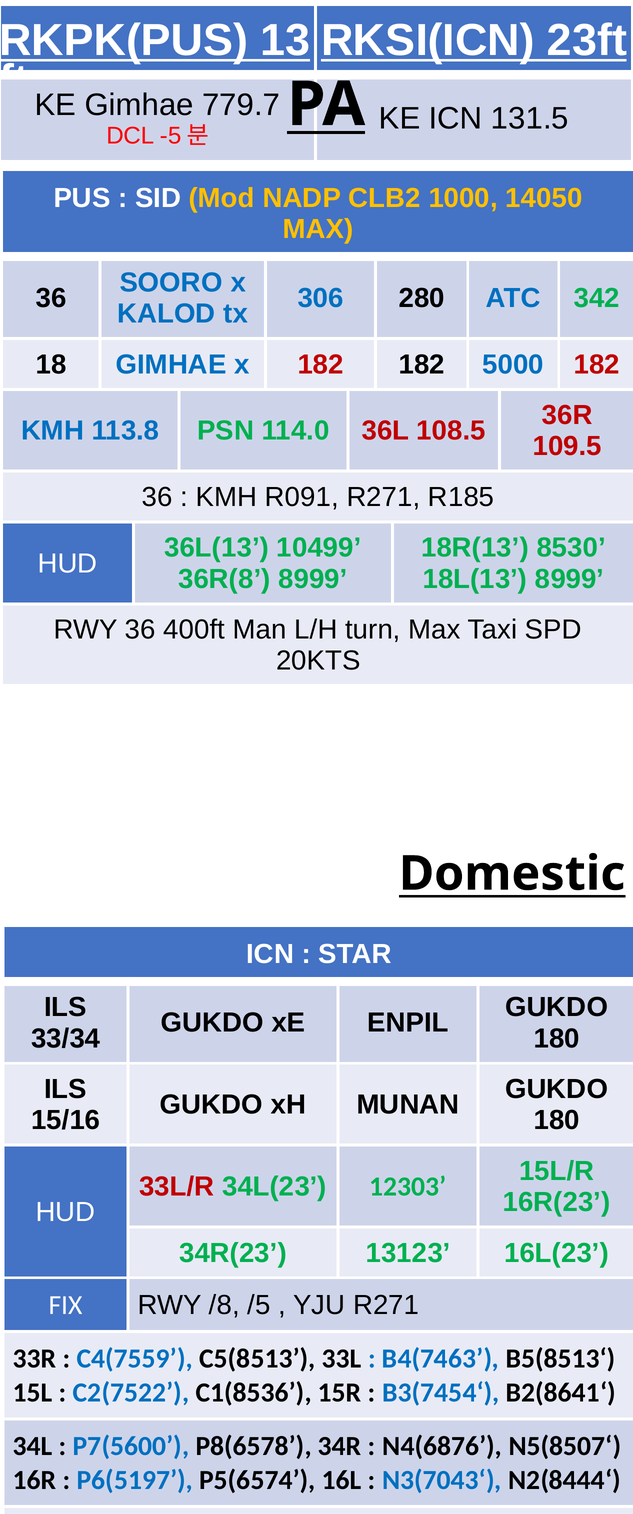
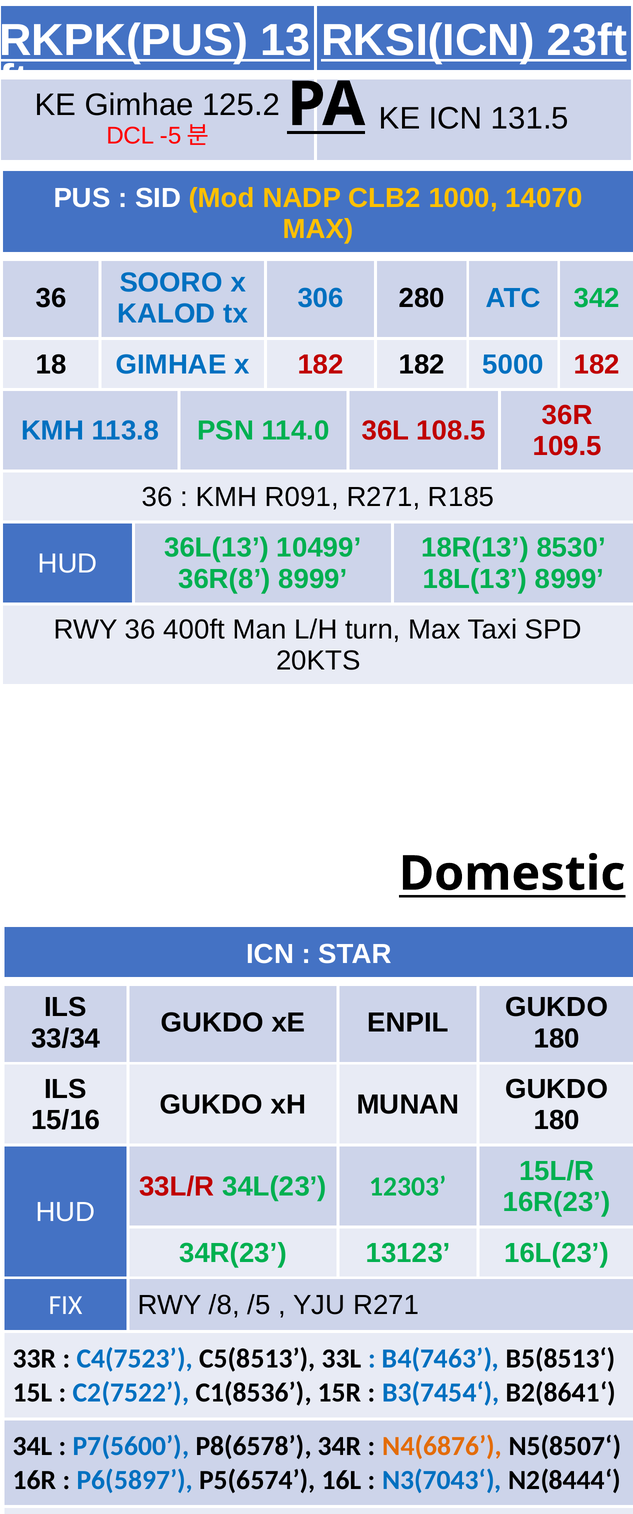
779.7: 779.7 -> 125.2
14050: 14050 -> 14070
C4(7559: C4(7559 -> C4(7523
N4(6876 colour: black -> orange
P6(5197: P6(5197 -> P6(5897
